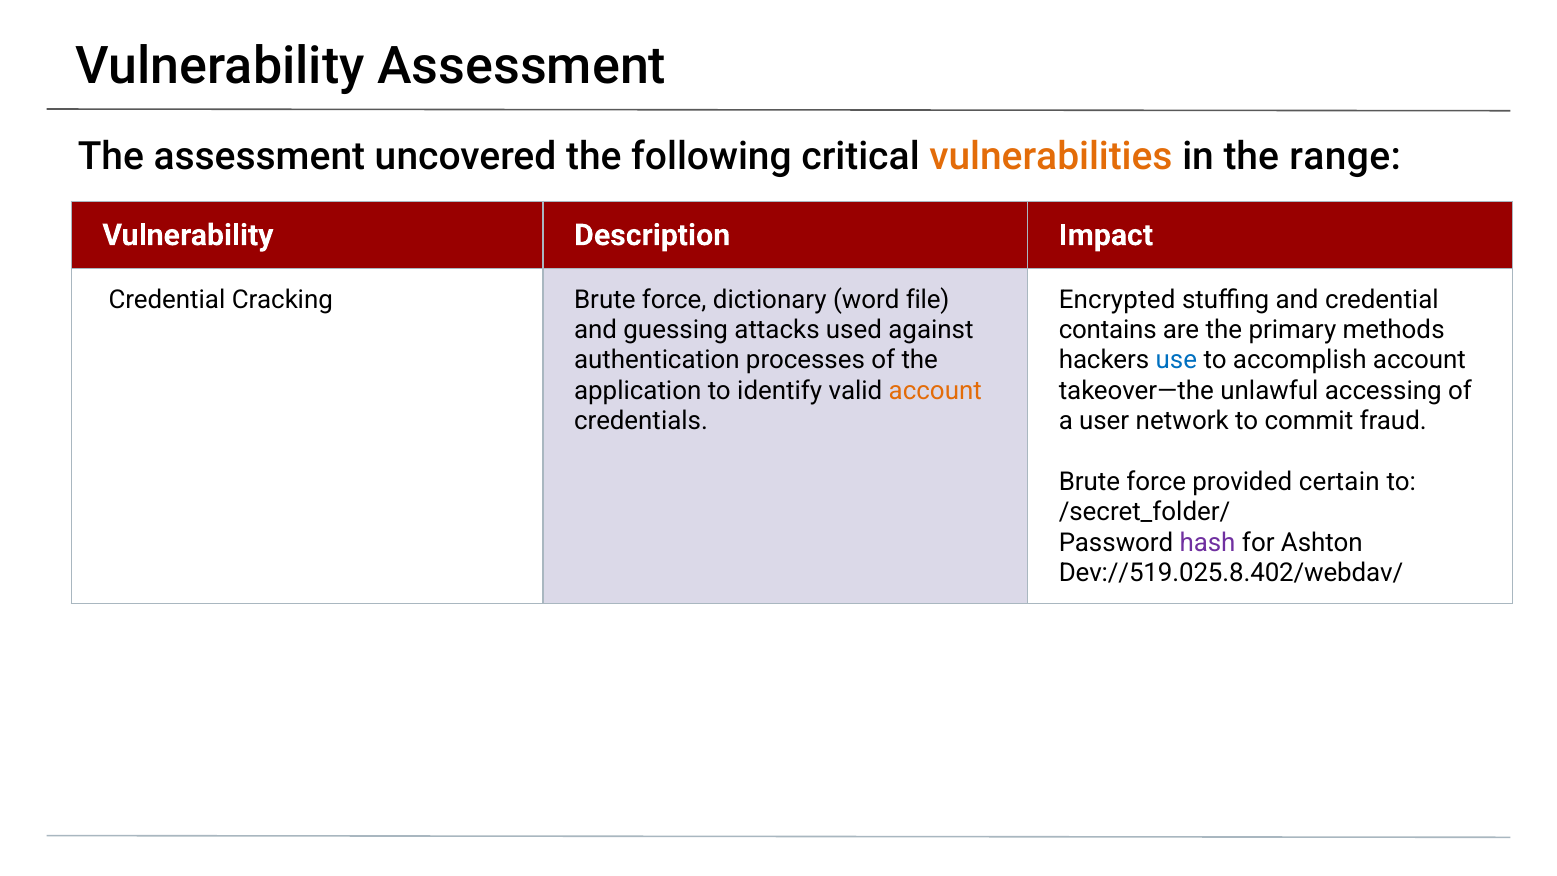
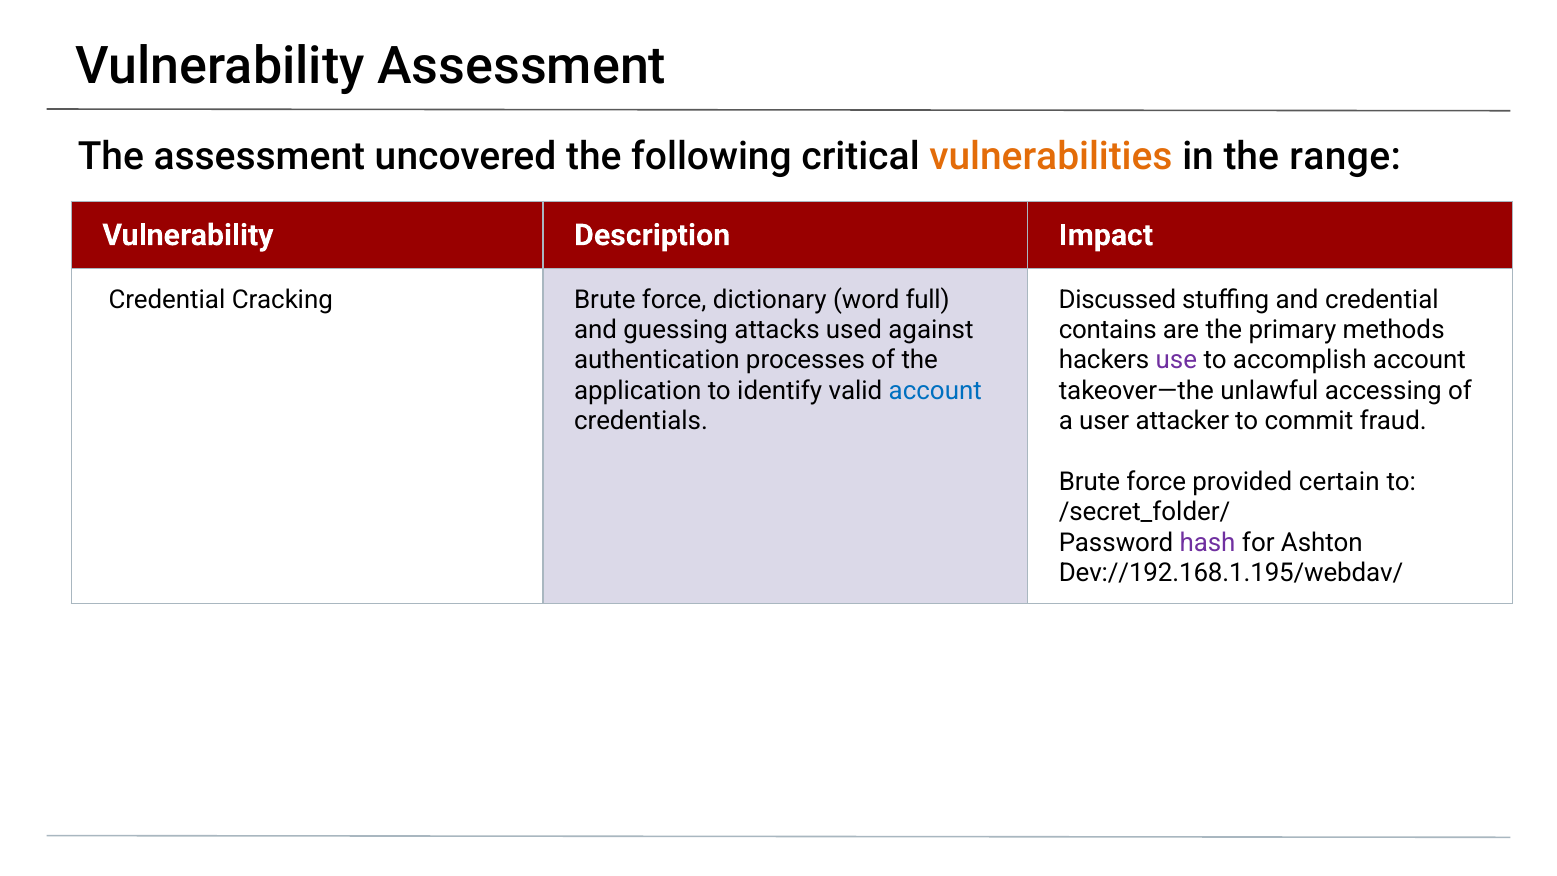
file: file -> full
Encrypted: Encrypted -> Discussed
use colour: blue -> purple
account at (935, 391) colour: orange -> blue
network: network -> attacker
Dev://519.025.8.402/webdav/: Dev://519.025.8.402/webdav/ -> Dev://192.168.1.195/webdav/
